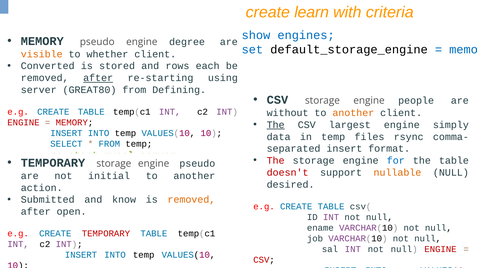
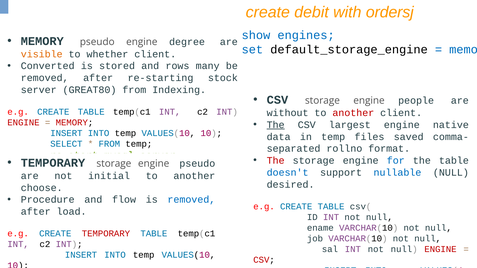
learn: learn -> debit
criteria: criteria -> ordersj
each: each -> many
after at (98, 78) underline: present -> none
using: using -> stock
Defining: Defining -> Indexing
another at (353, 113) colour: orange -> red
simply: simply -> native
rsync: rsync -> saved
insert at (344, 149): insert -> rollno
doesn't colour: red -> blue
nullable colour: orange -> blue
action: action -> choose
Submitted: Submitted -> Procedure
know: know -> flow
removed at (191, 200) colour: orange -> blue
open: open -> load
